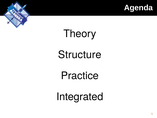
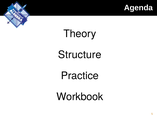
Integrated: Integrated -> Workbook
